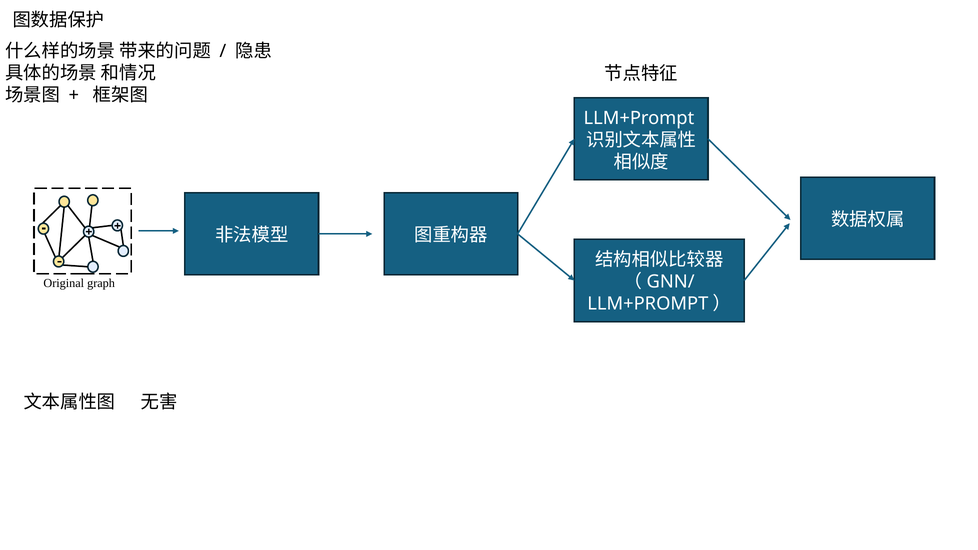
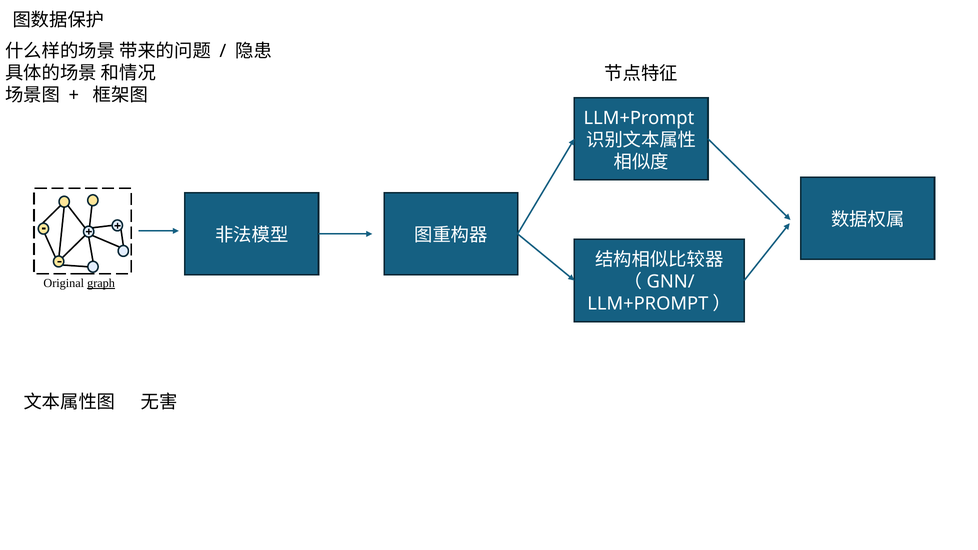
graph underline: none -> present
